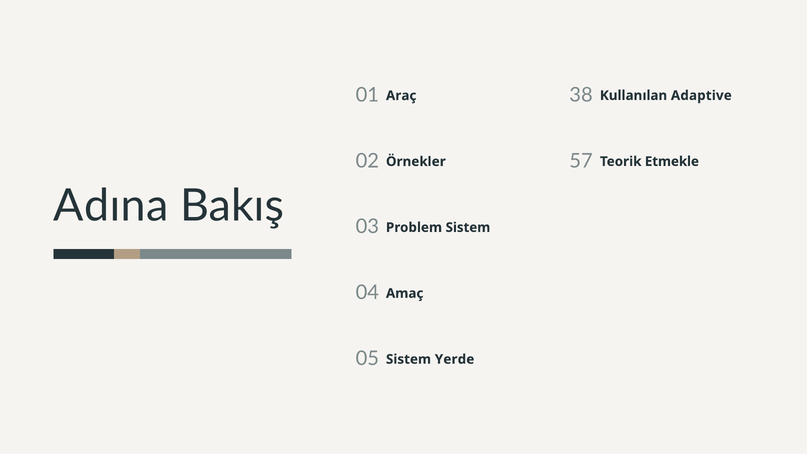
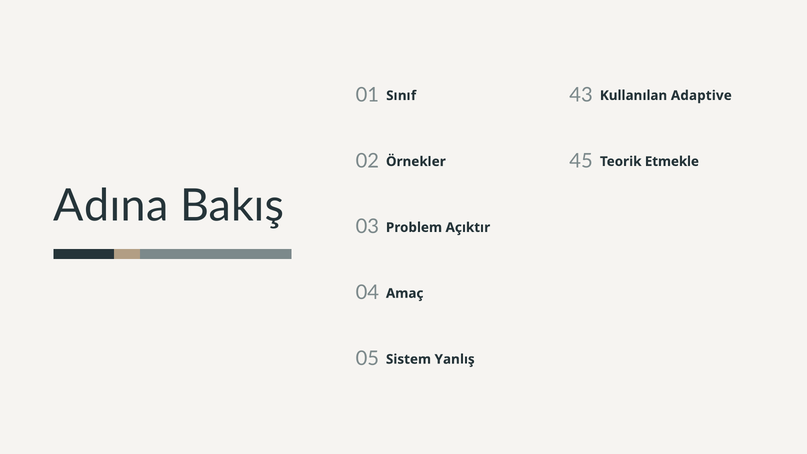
38: 38 -> 43
Araç: Araç -> Sınıf
57: 57 -> 45
Problem Sistem: Sistem -> Açıktır
Yerde: Yerde -> Yanlış
